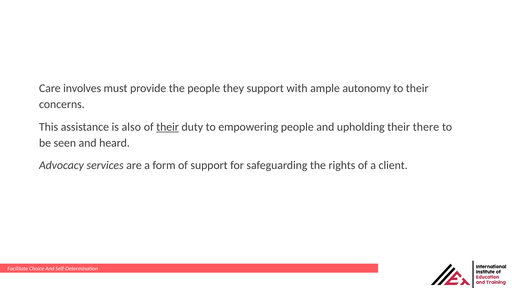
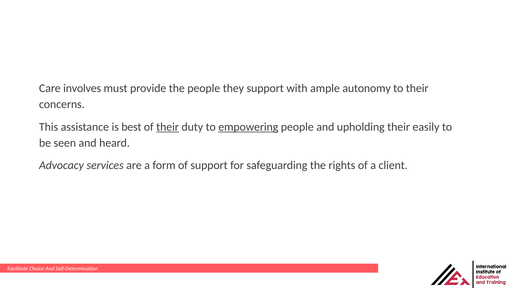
also: also -> best
empowering underline: none -> present
there: there -> easily
